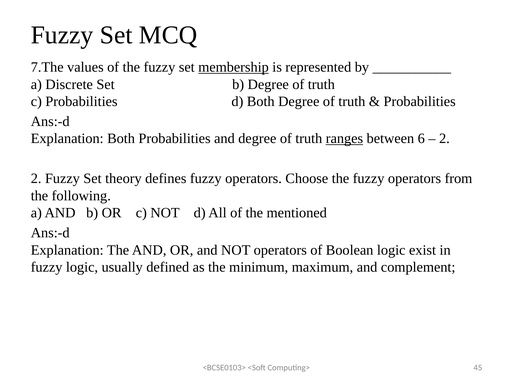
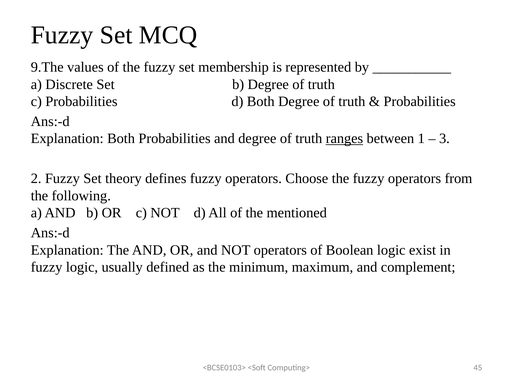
7.The: 7.The -> 9.The
membership underline: present -> none
6: 6 -> 1
2 at (444, 139): 2 -> 3
